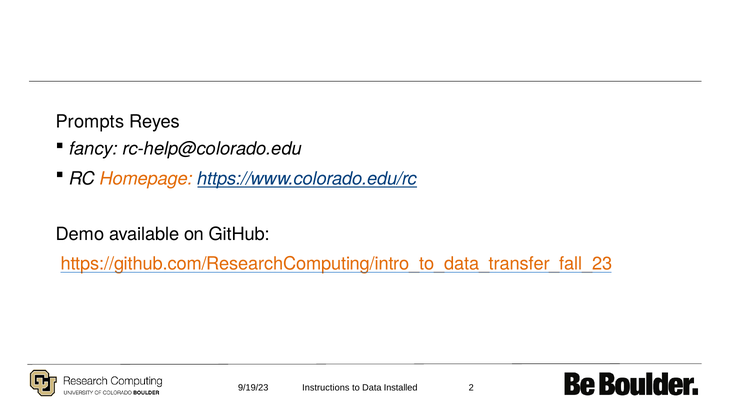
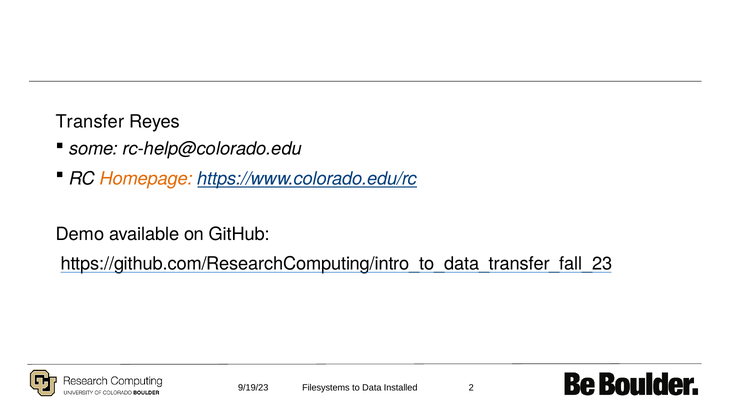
Prompts: Prompts -> Transfer
fancy: fancy -> some
https://github.com/ResearchComputing/intro_to_data_transfer_fall_23 colour: orange -> black
Instructions: Instructions -> Filesystems
